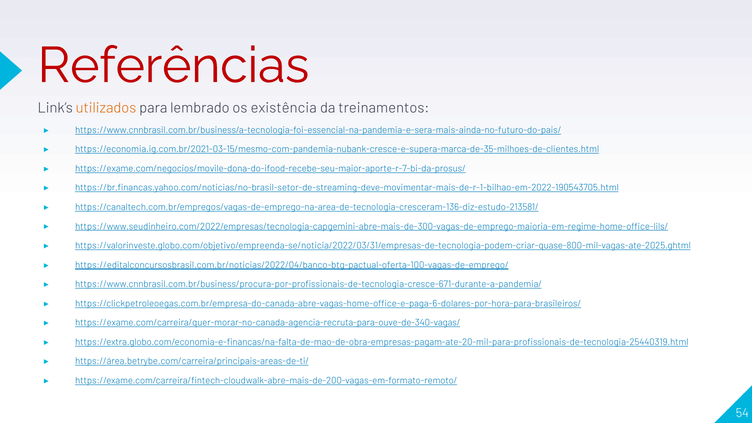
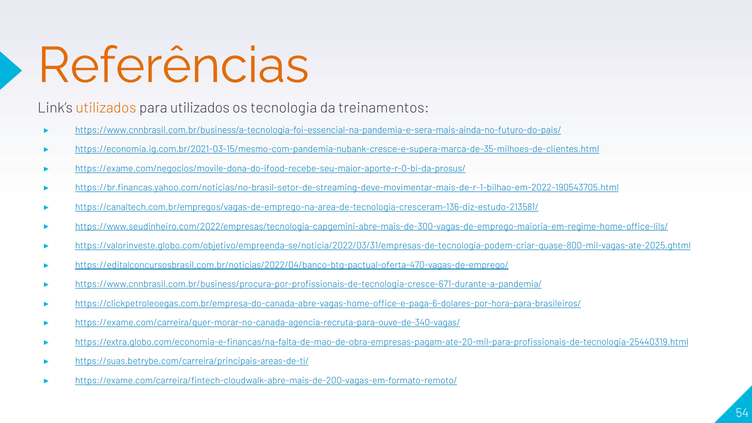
Referências colour: red -> orange
para lembrado: lembrado -> utilizados
existência: existência -> tecnologia
https://exame.com/negocios/movile-dona-do-ifood-recebe-seu-maior-aporte-r-7-bi-da-prosus/: https://exame.com/negocios/movile-dona-do-ifood-recebe-seu-maior-aporte-r-7-bi-da-prosus/ -> https://exame.com/negocios/movile-dona-do-ifood-recebe-seu-maior-aporte-r-0-bi-da-prosus/
https://editalconcursosbrasil.com.br/noticias/2022/04/banco-btg-pactual-oferta-100-vagas-de-emprego/: https://editalconcursosbrasil.com.br/noticias/2022/04/banco-btg-pactual-oferta-100-vagas-de-emprego/ -> https://editalconcursosbrasil.com.br/noticias/2022/04/banco-btg-pactual-oferta-470-vagas-de-emprego/
https://área.betrybe.com/carreira/principais-areas-de-ti/: https://área.betrybe.com/carreira/principais-areas-de-ti/ -> https://suas.betrybe.com/carreira/principais-areas-de-ti/
